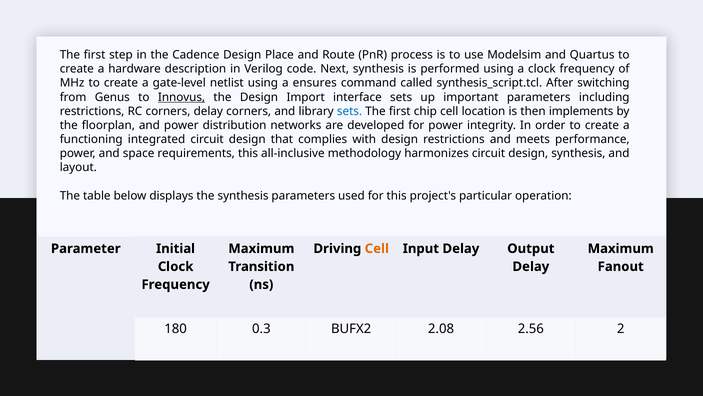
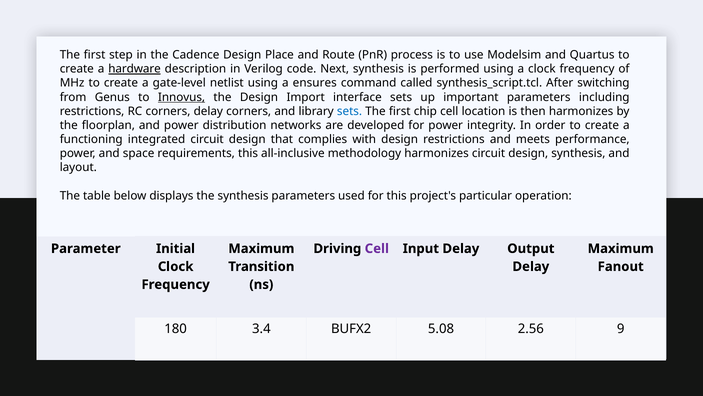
hardware underline: none -> present
then implements: implements -> harmonizes
Cell at (377, 248) colour: orange -> purple
0.3: 0.3 -> 3.4
2.08: 2.08 -> 5.08
2: 2 -> 9
